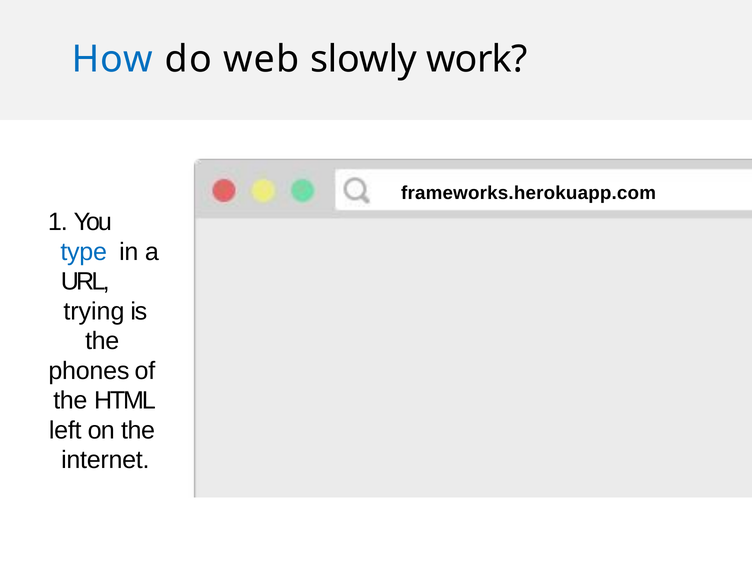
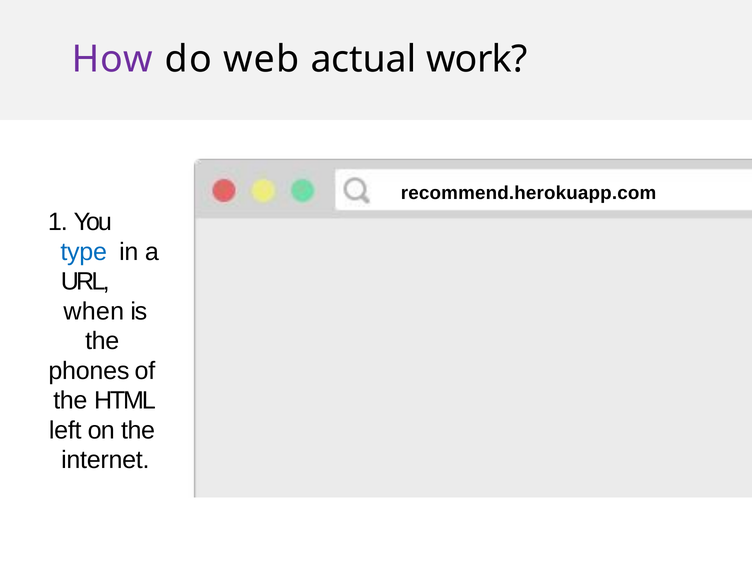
How colour: blue -> purple
slowly: slowly -> actual
frameworks.herokuapp.com: frameworks.herokuapp.com -> recommend.herokuapp.com
trying: trying -> when
